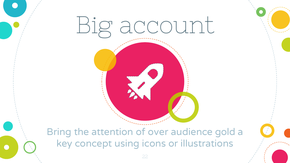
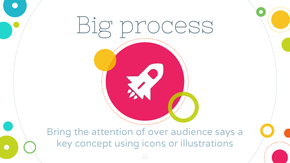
account: account -> process
gold: gold -> says
